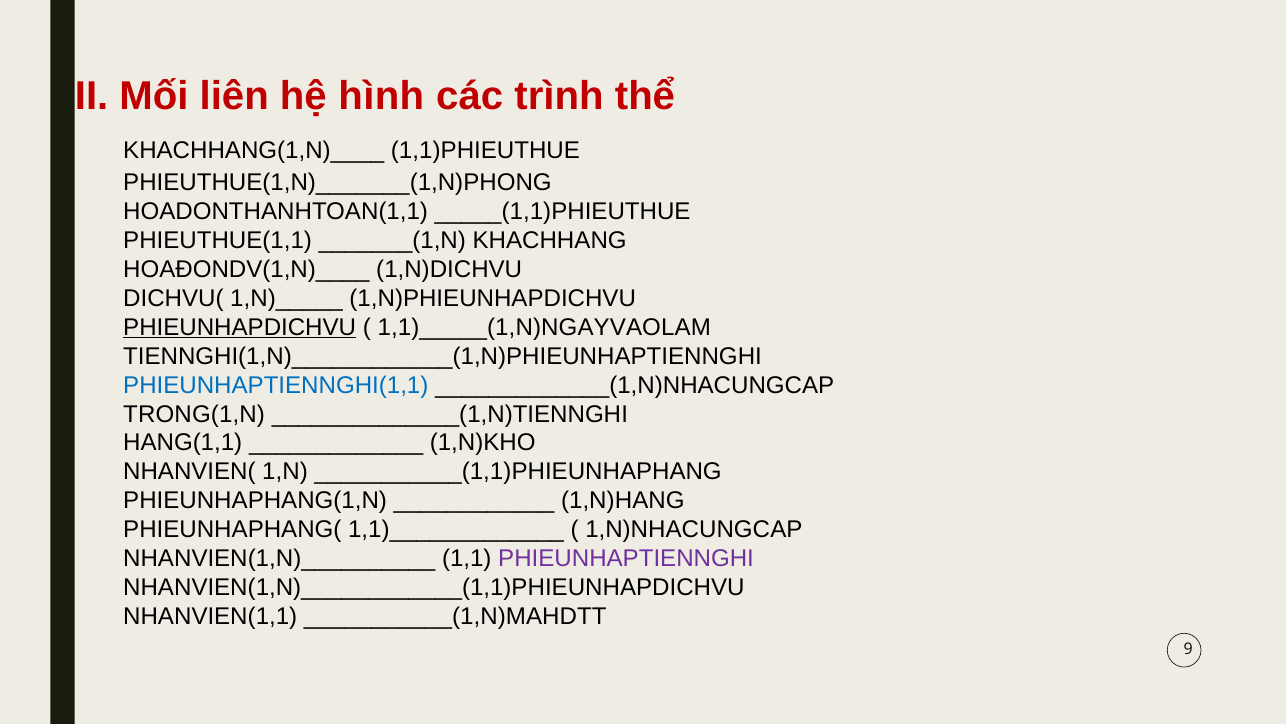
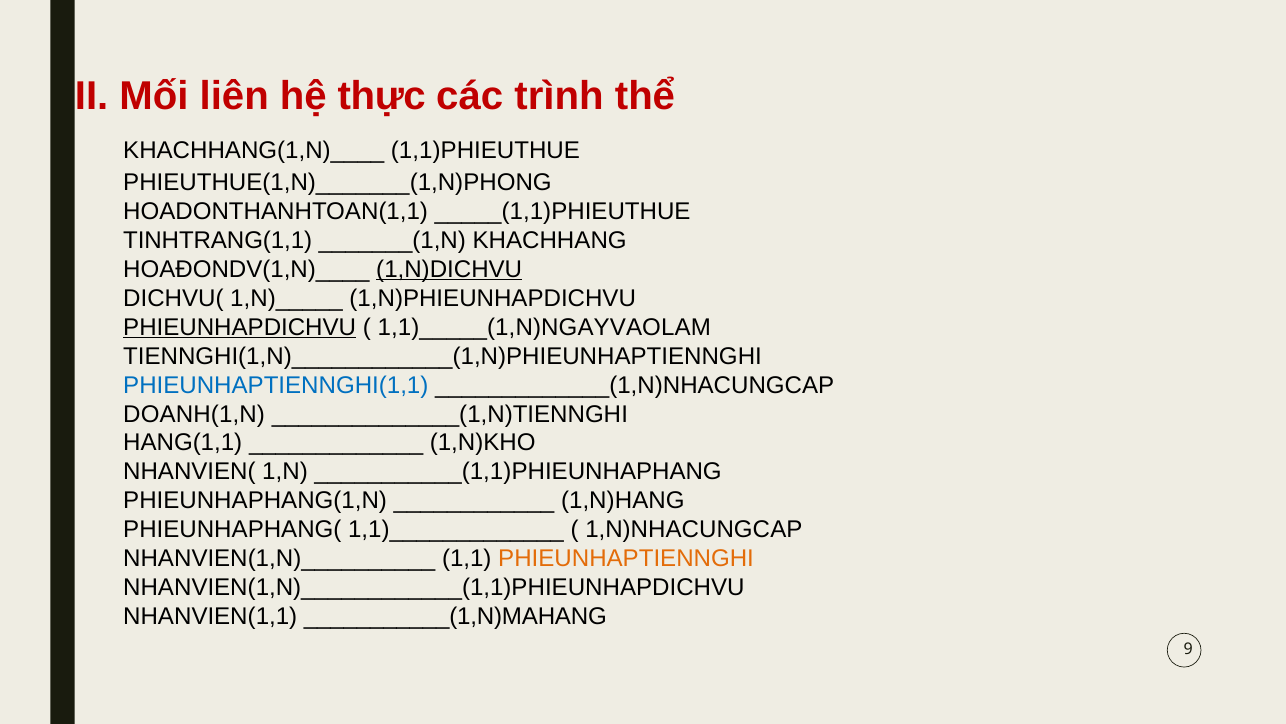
hình: hình -> thực
PHIEUTHUE(1,1: PHIEUTHUE(1,1 -> TINHTRANG(1,1
1,N)DICHVU underline: none -> present
TRONG(1,N: TRONG(1,N -> DOANH(1,N
PHIEUNHAPTIENNGHI colour: purple -> orange
___________(1,N)MAHDTT: ___________(1,N)MAHDTT -> ___________(1,N)MAHANG
